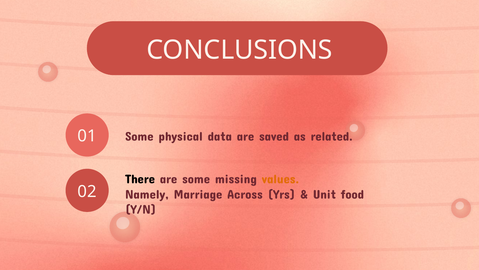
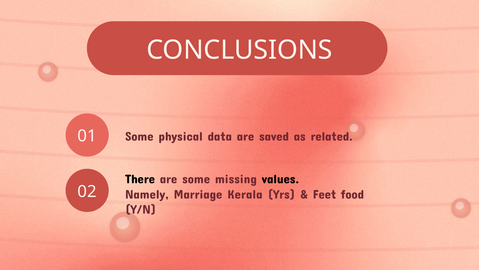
values colour: orange -> black
Across: Across -> Kerala
Unit: Unit -> Feet
